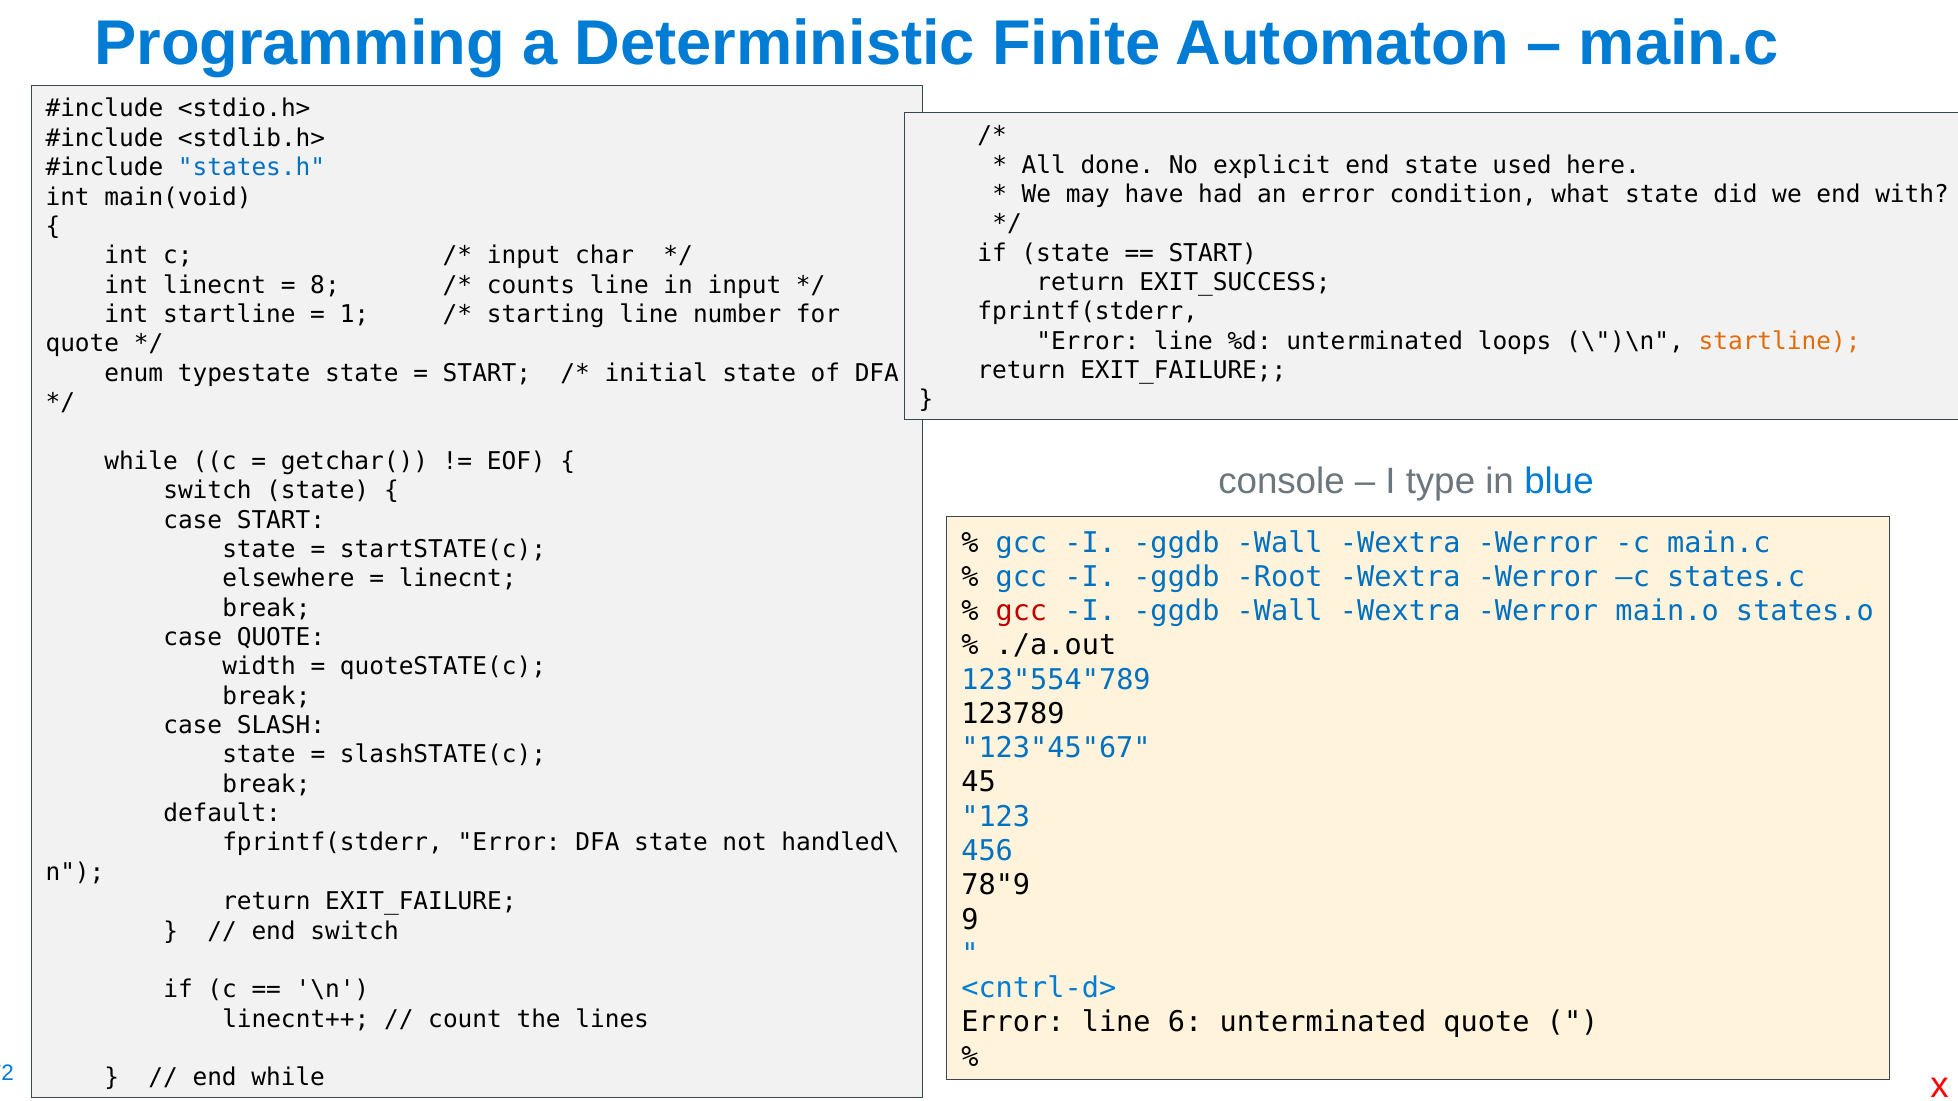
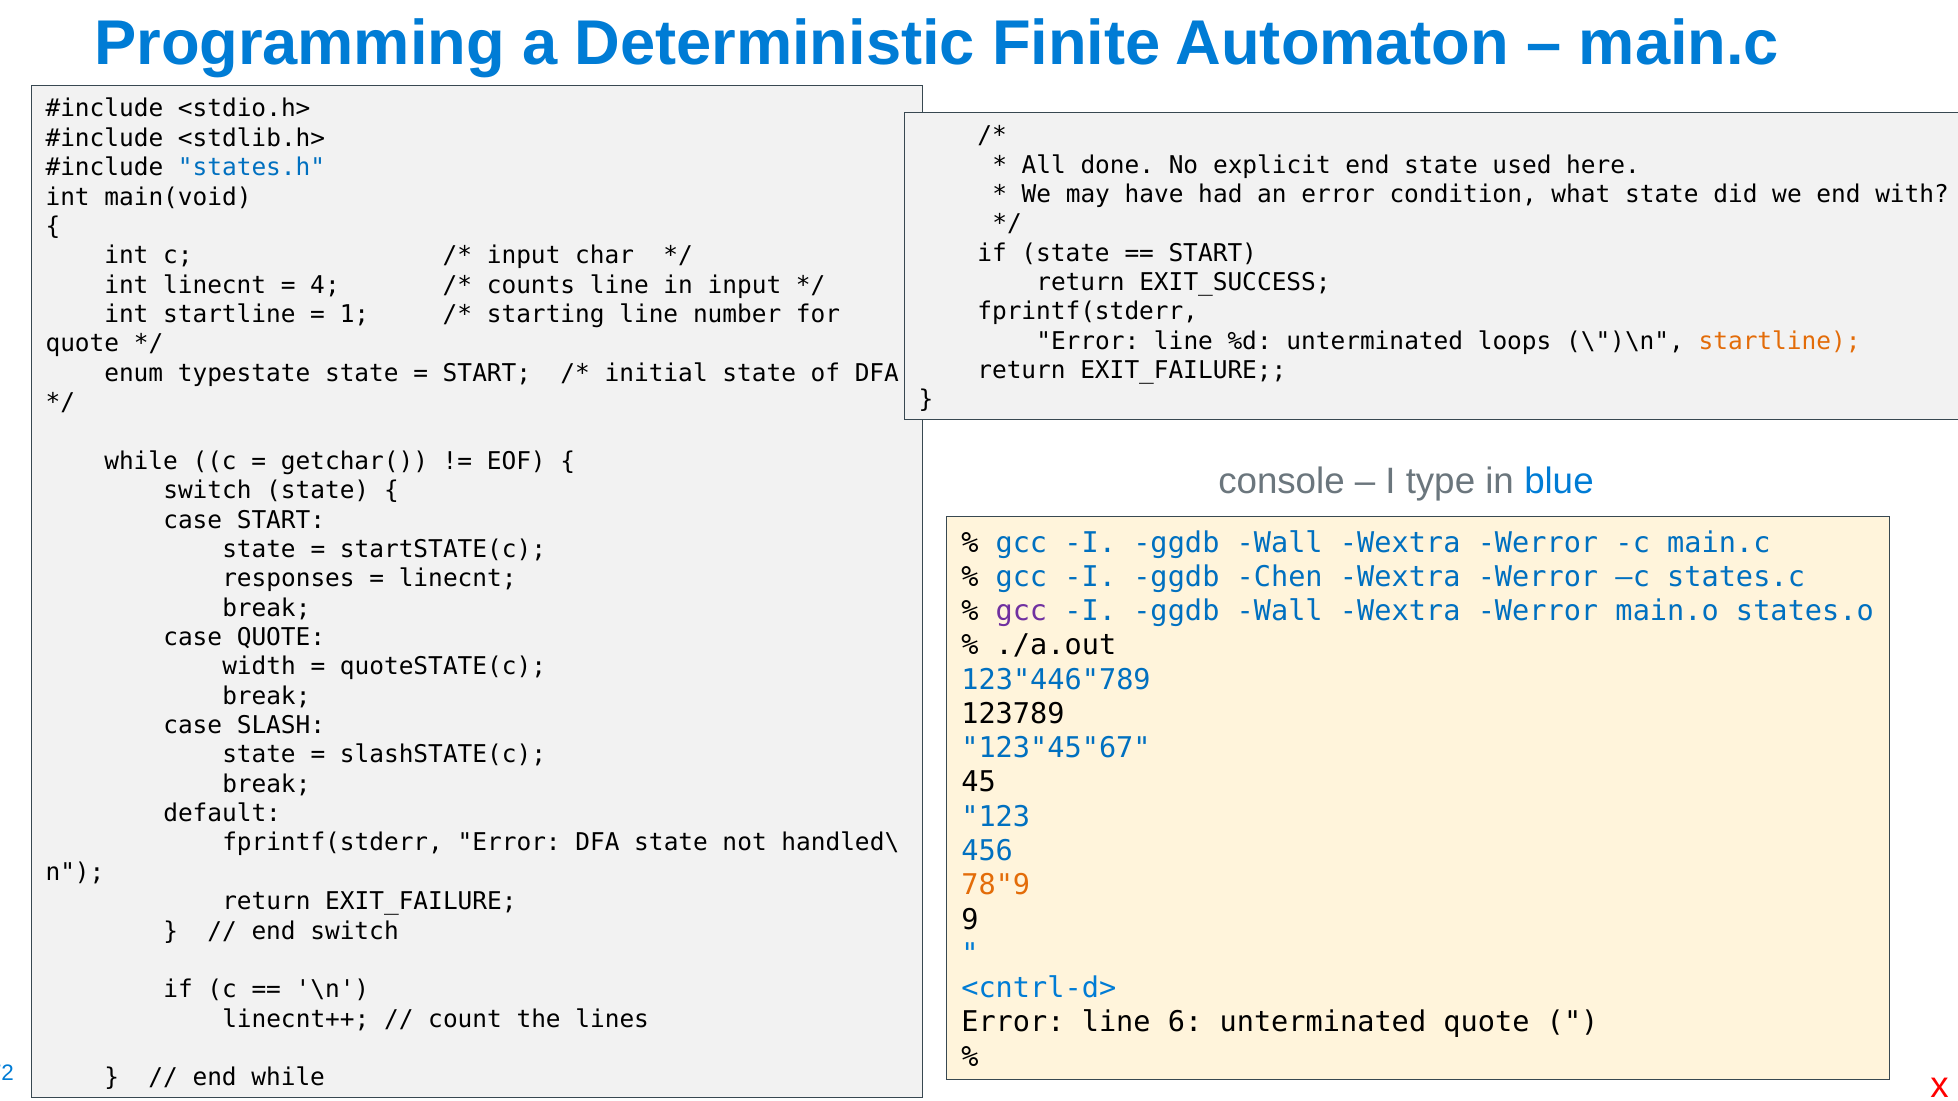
8: 8 -> 4
Root: Root -> Chen
elsewhere: elsewhere -> responses
gcc at (1021, 611) colour: red -> purple
123"554"789: 123"554"789 -> 123"446"789
78"9 colour: black -> orange
